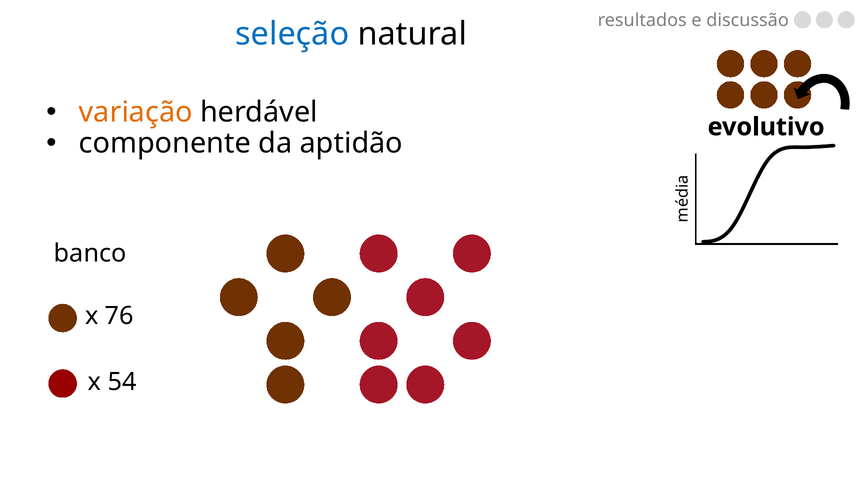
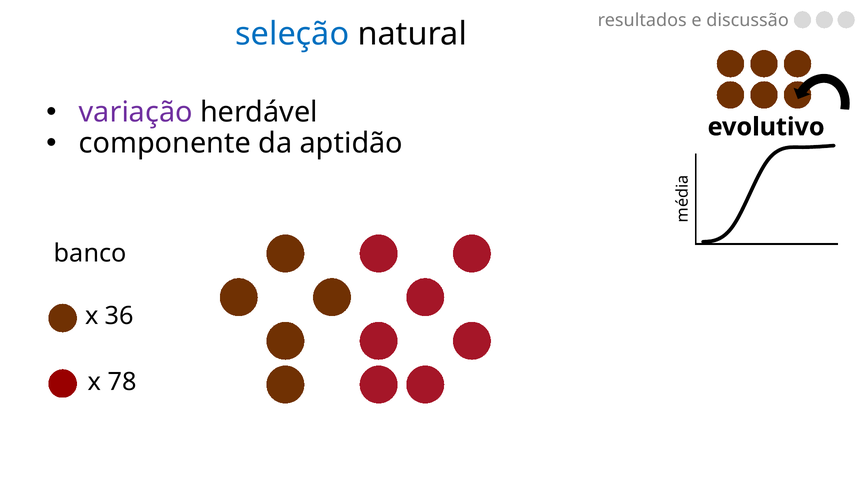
variação colour: orange -> purple
76: 76 -> 36
54: 54 -> 78
